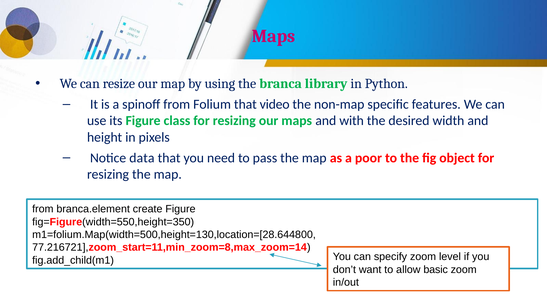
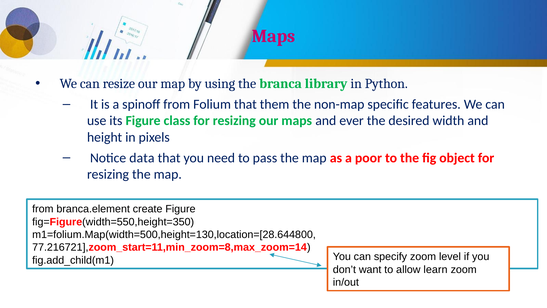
video: video -> them
with: with -> ever
basic: basic -> learn
